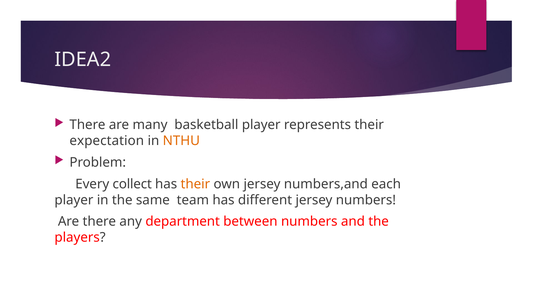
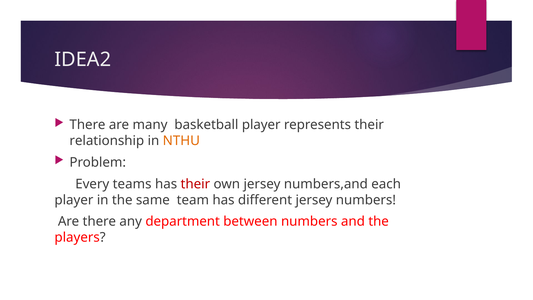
expectation: expectation -> relationship
collect: collect -> teams
their at (195, 184) colour: orange -> red
